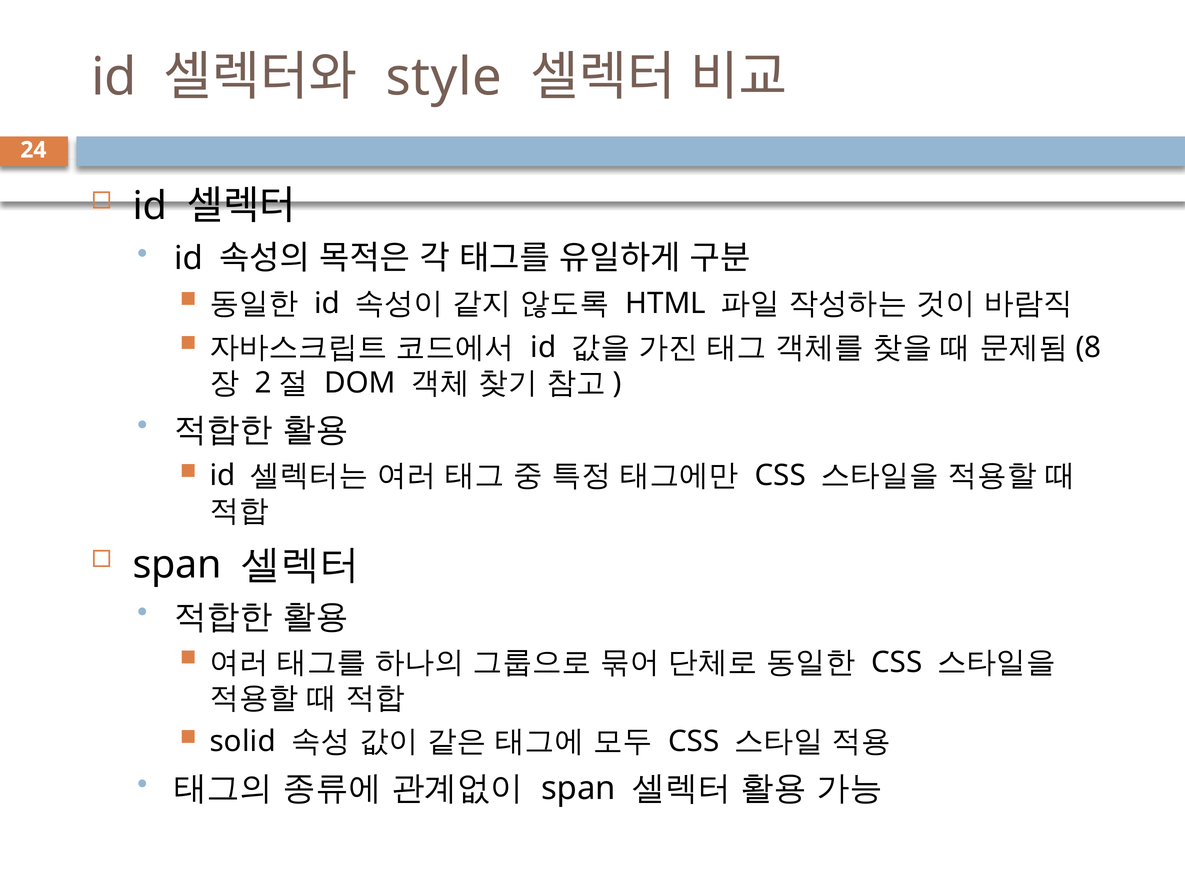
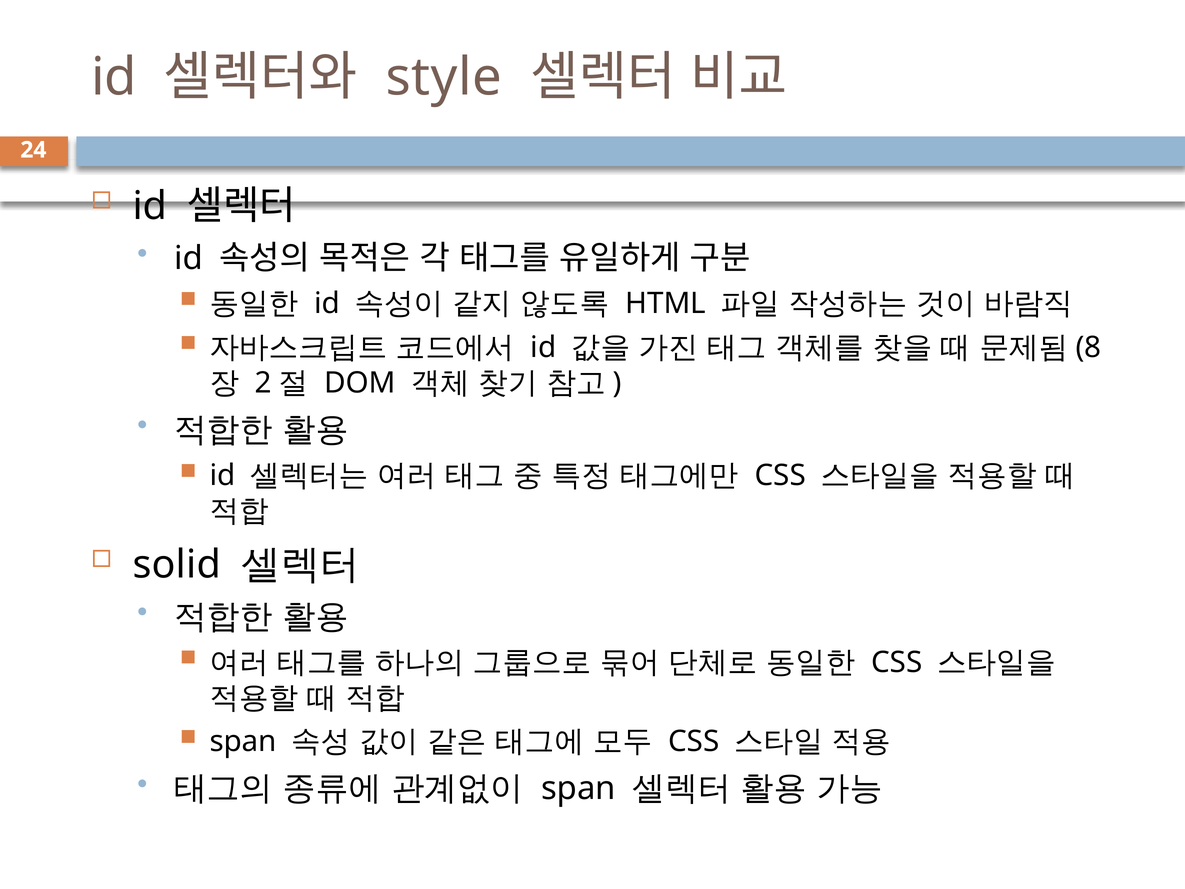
span at (177, 564): span -> solid
solid at (243, 741): solid -> span
